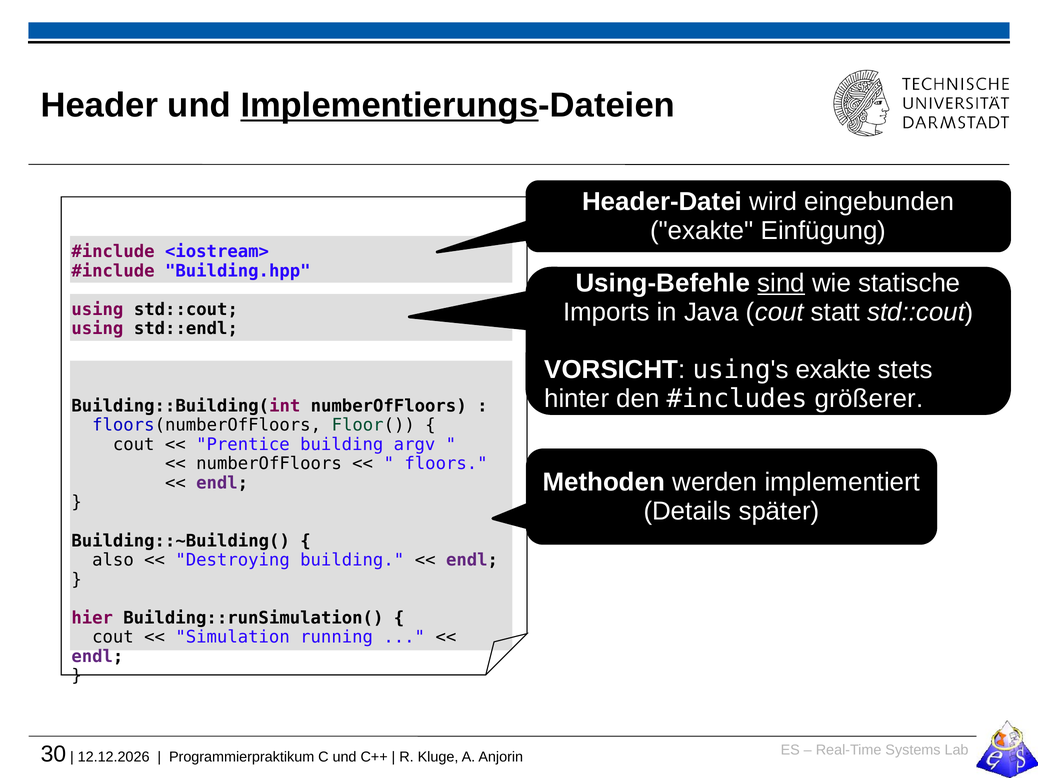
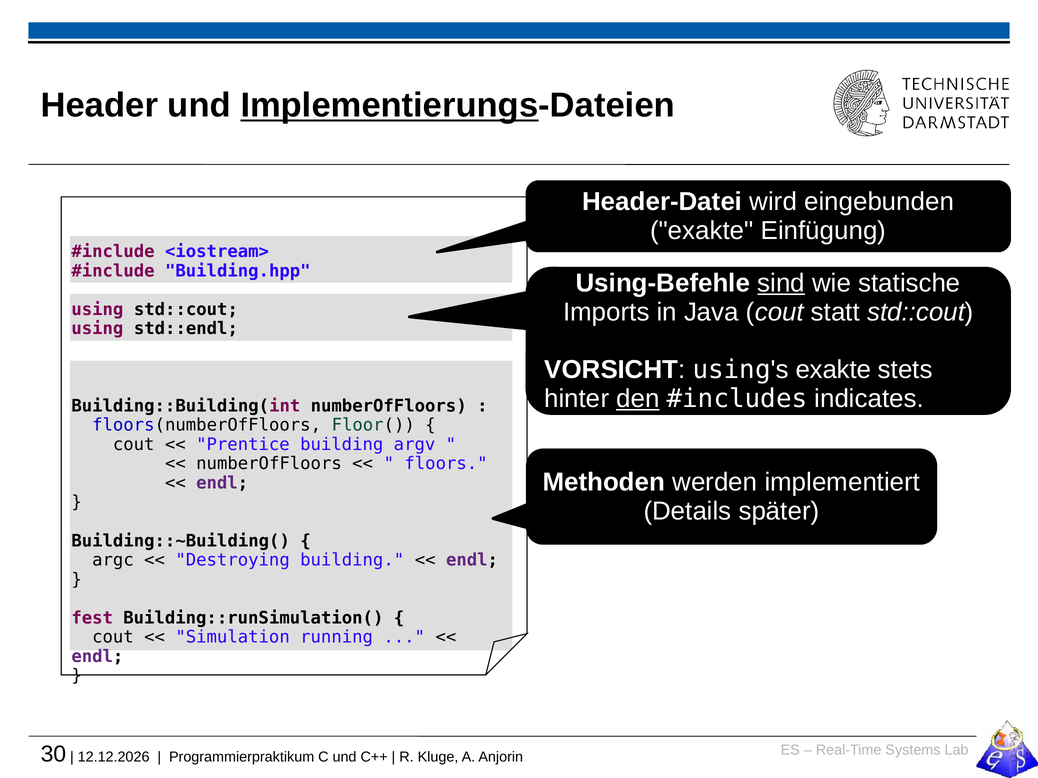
den underline: none -> present
größerer: größerer -> indicates
also: also -> argc
hier: hier -> fest
